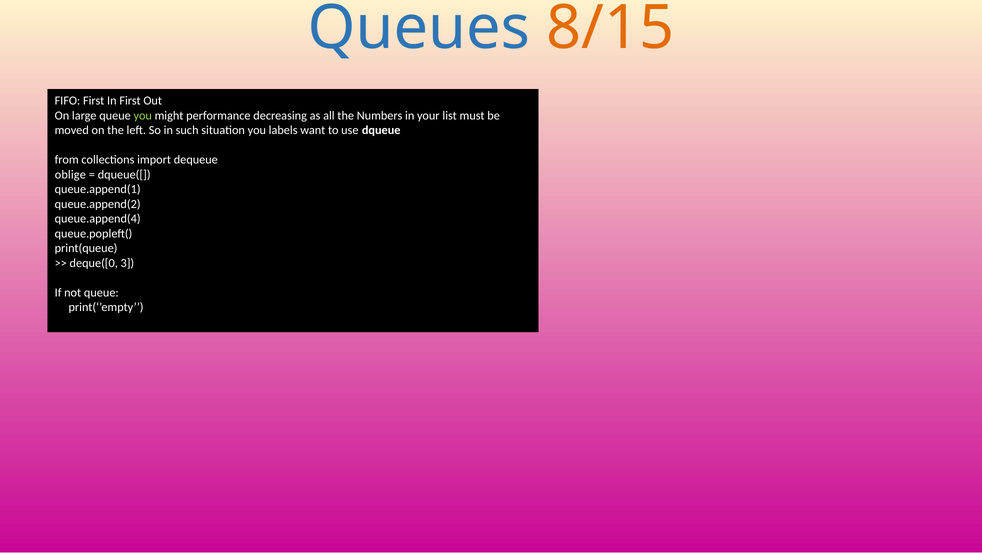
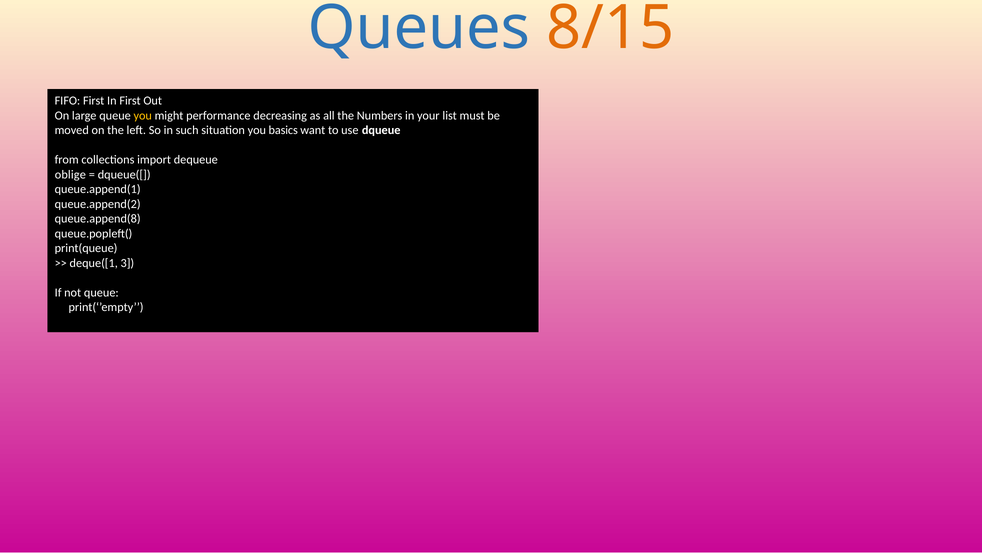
you at (143, 115) colour: light green -> yellow
labels: labels -> basics
queue.append(4: queue.append(4 -> queue.append(8
deque([0: deque([0 -> deque([1
